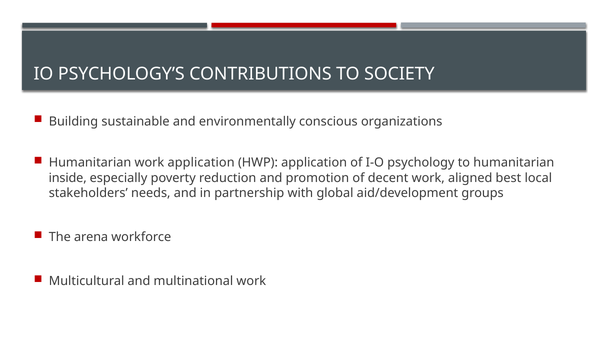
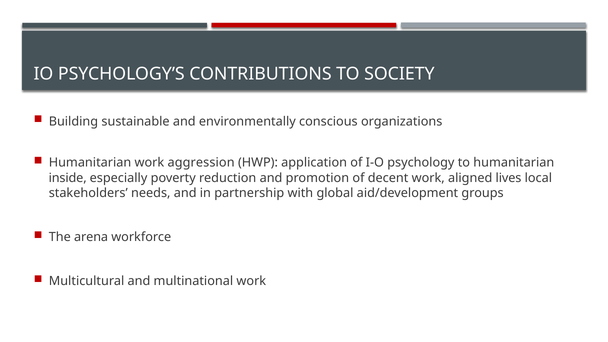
work application: application -> aggression
best: best -> lives
